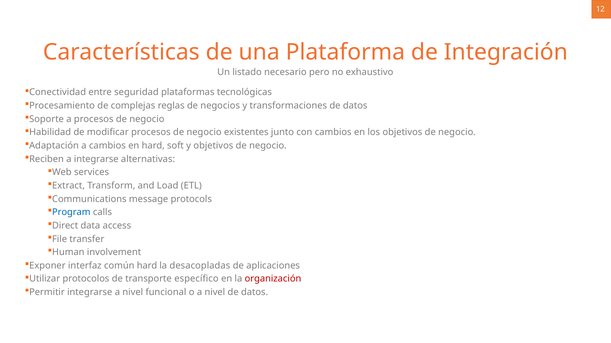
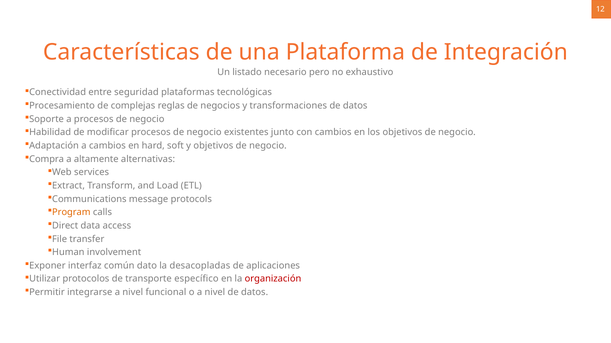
Reciben: Reciben -> Compra
a integrarse: integrarse -> altamente
Program colour: blue -> orange
común hard: hard -> dato
